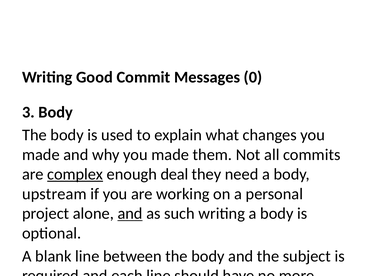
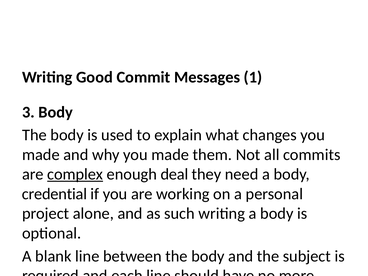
0: 0 -> 1
upstream: upstream -> credential
and at (130, 214) underline: present -> none
